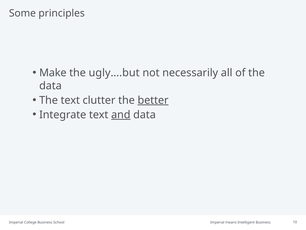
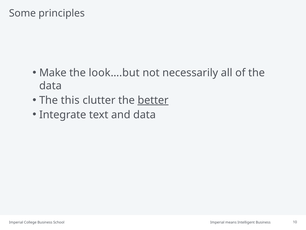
ugly….but: ugly….but -> look….but
The text: text -> this
and underline: present -> none
